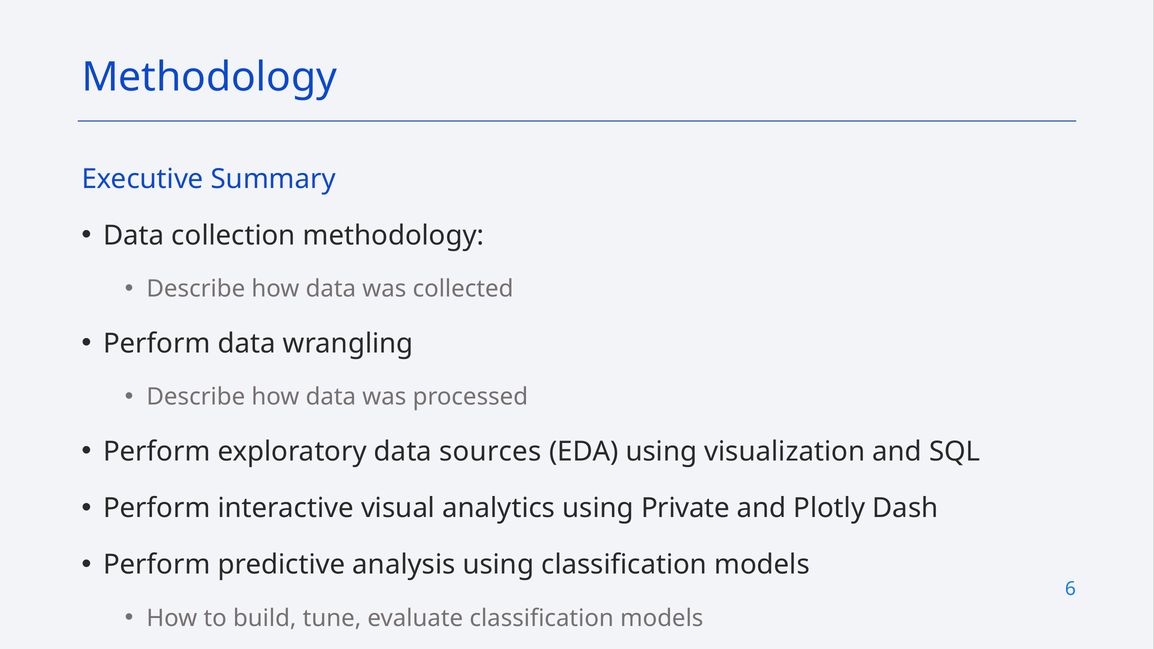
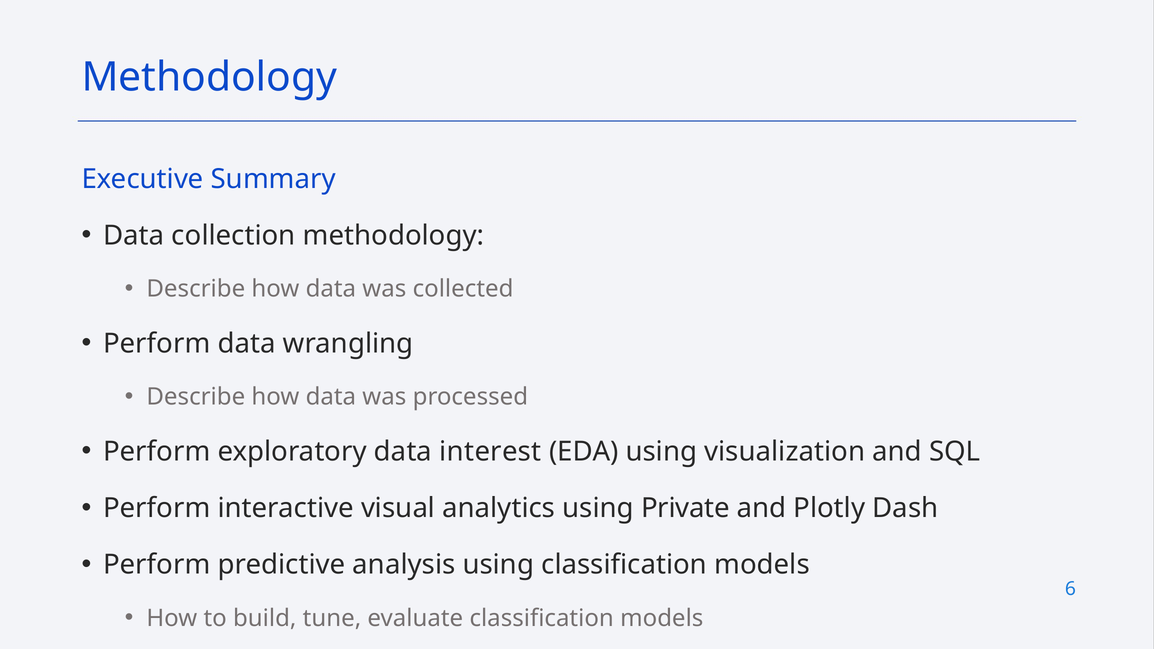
sources: sources -> interest
